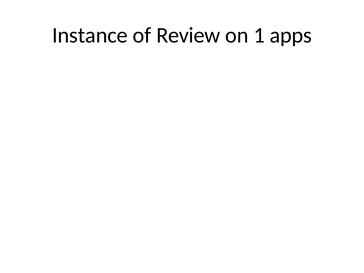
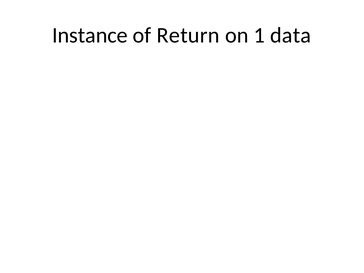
Review: Review -> Return
apps: apps -> data
